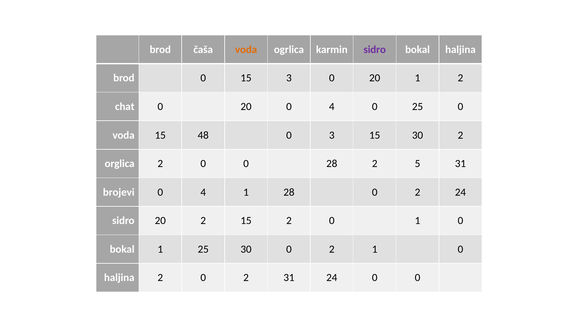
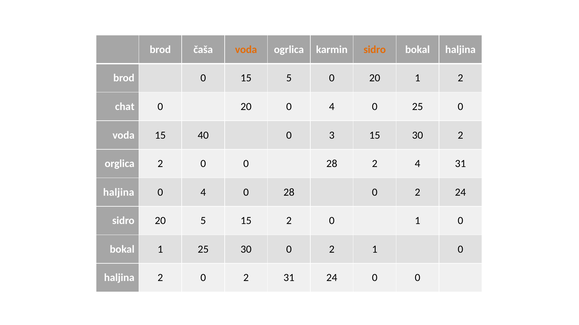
sidro at (375, 50) colour: purple -> orange
15 3: 3 -> 5
48: 48 -> 40
2 5: 5 -> 4
brojevi at (119, 193): brojevi -> haljina
1 at (246, 193): 1 -> 0
20 2: 2 -> 5
